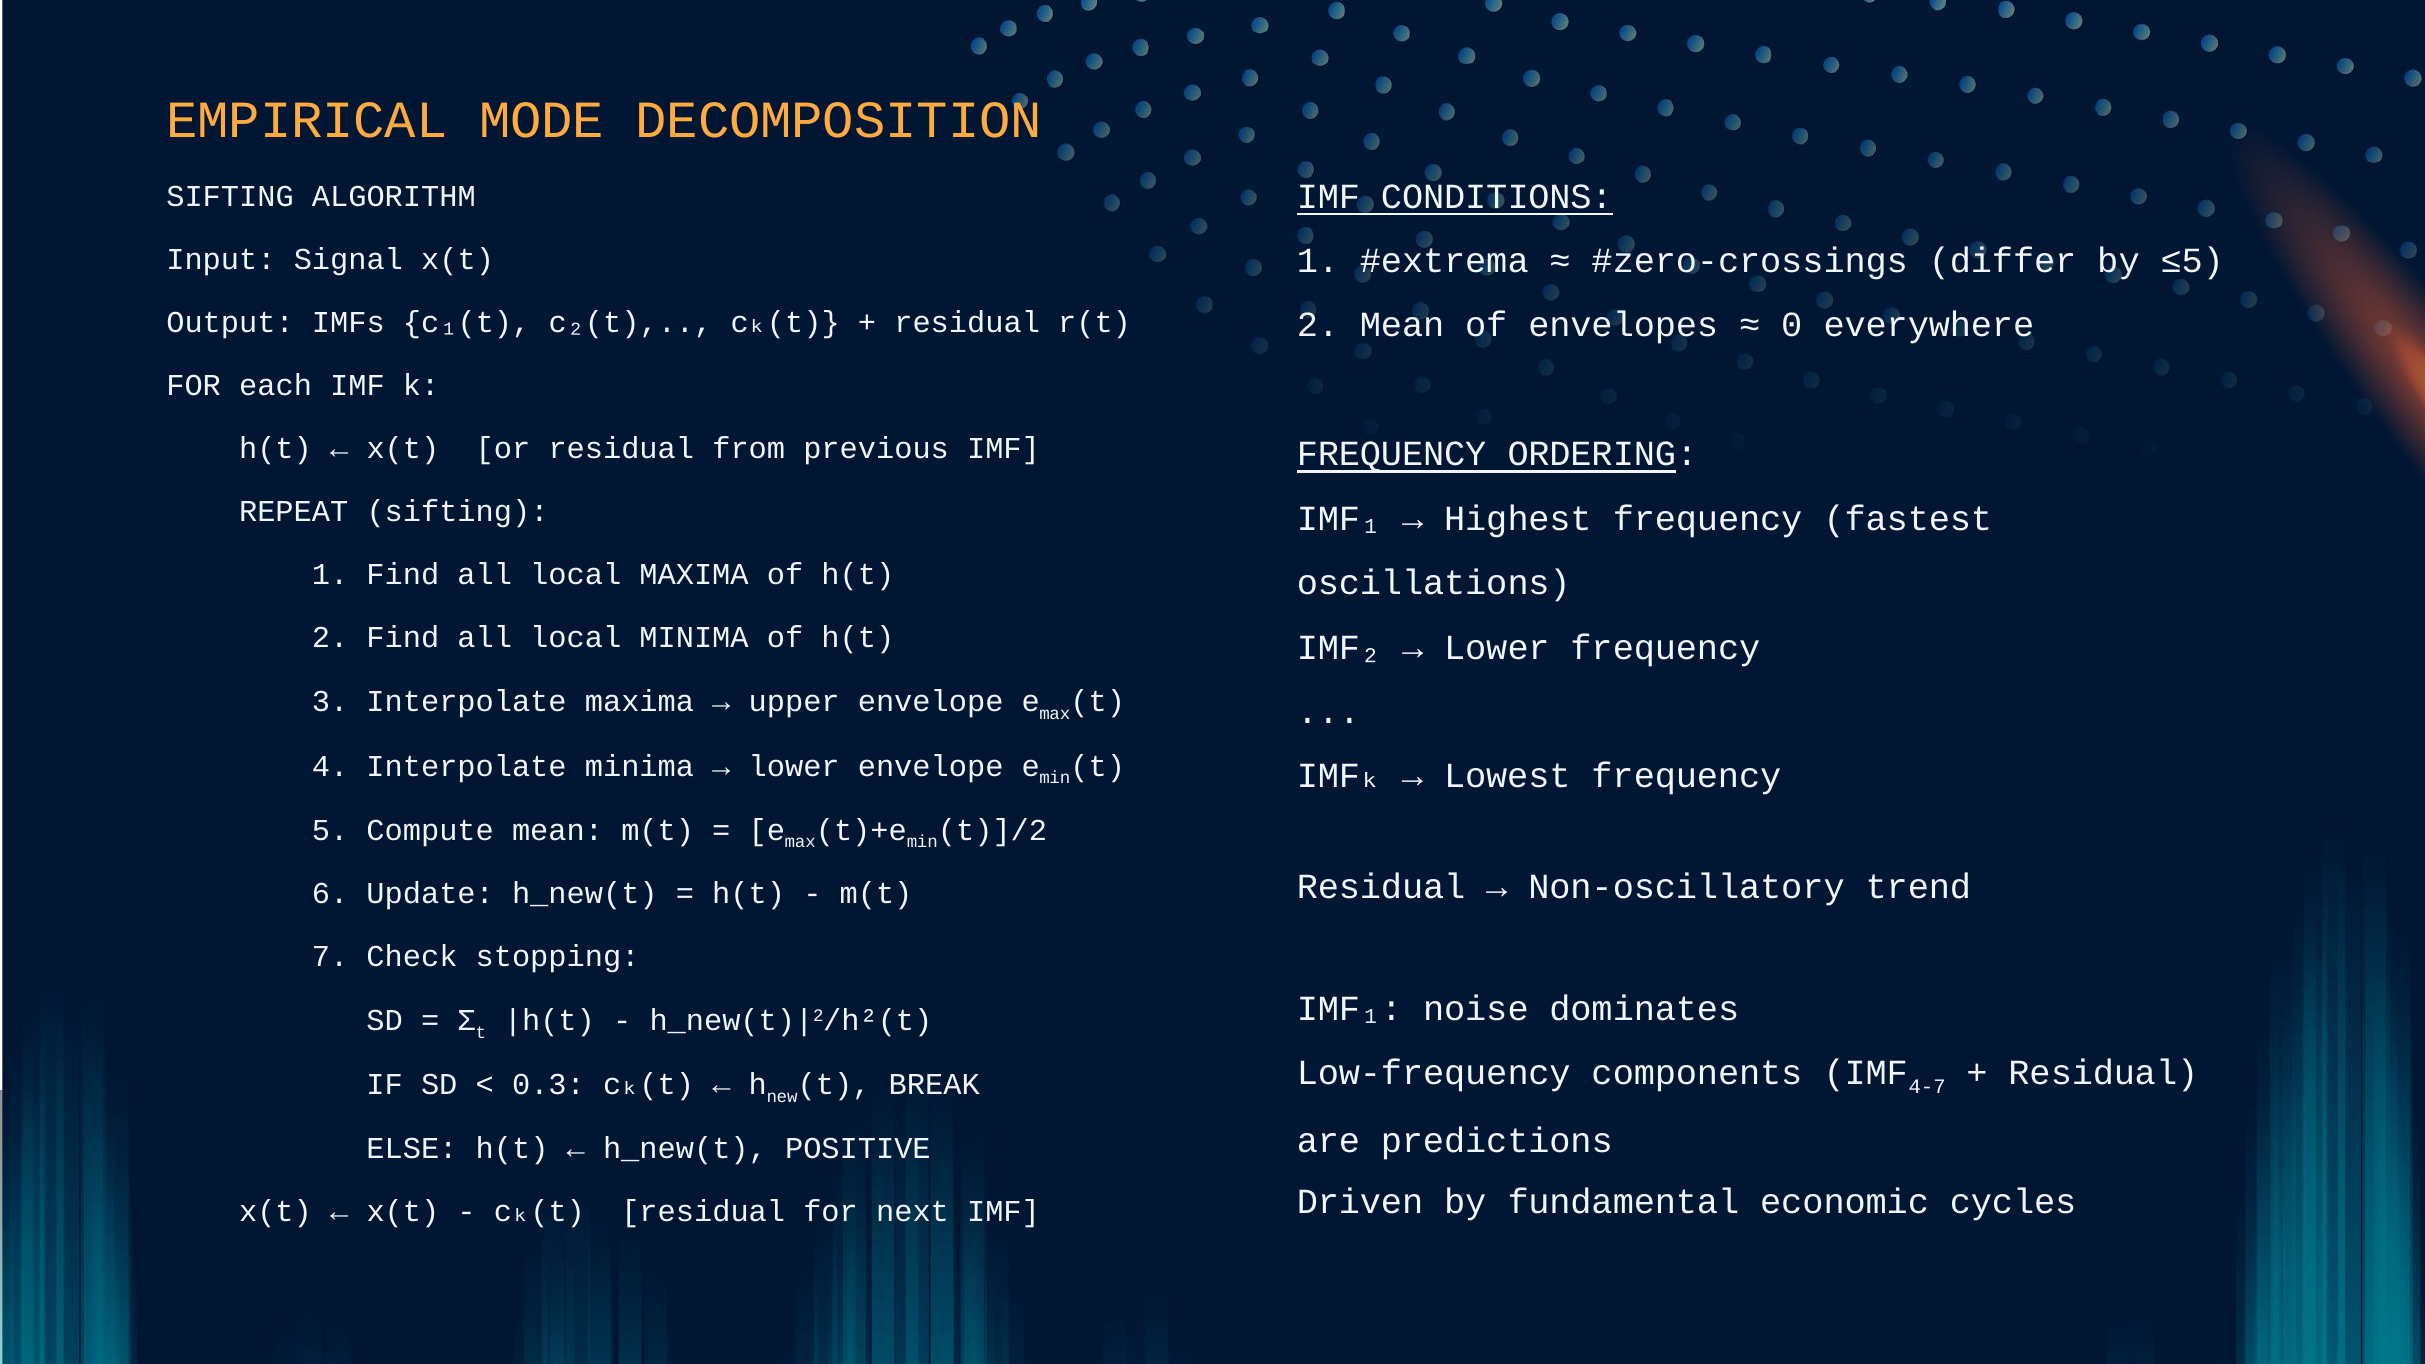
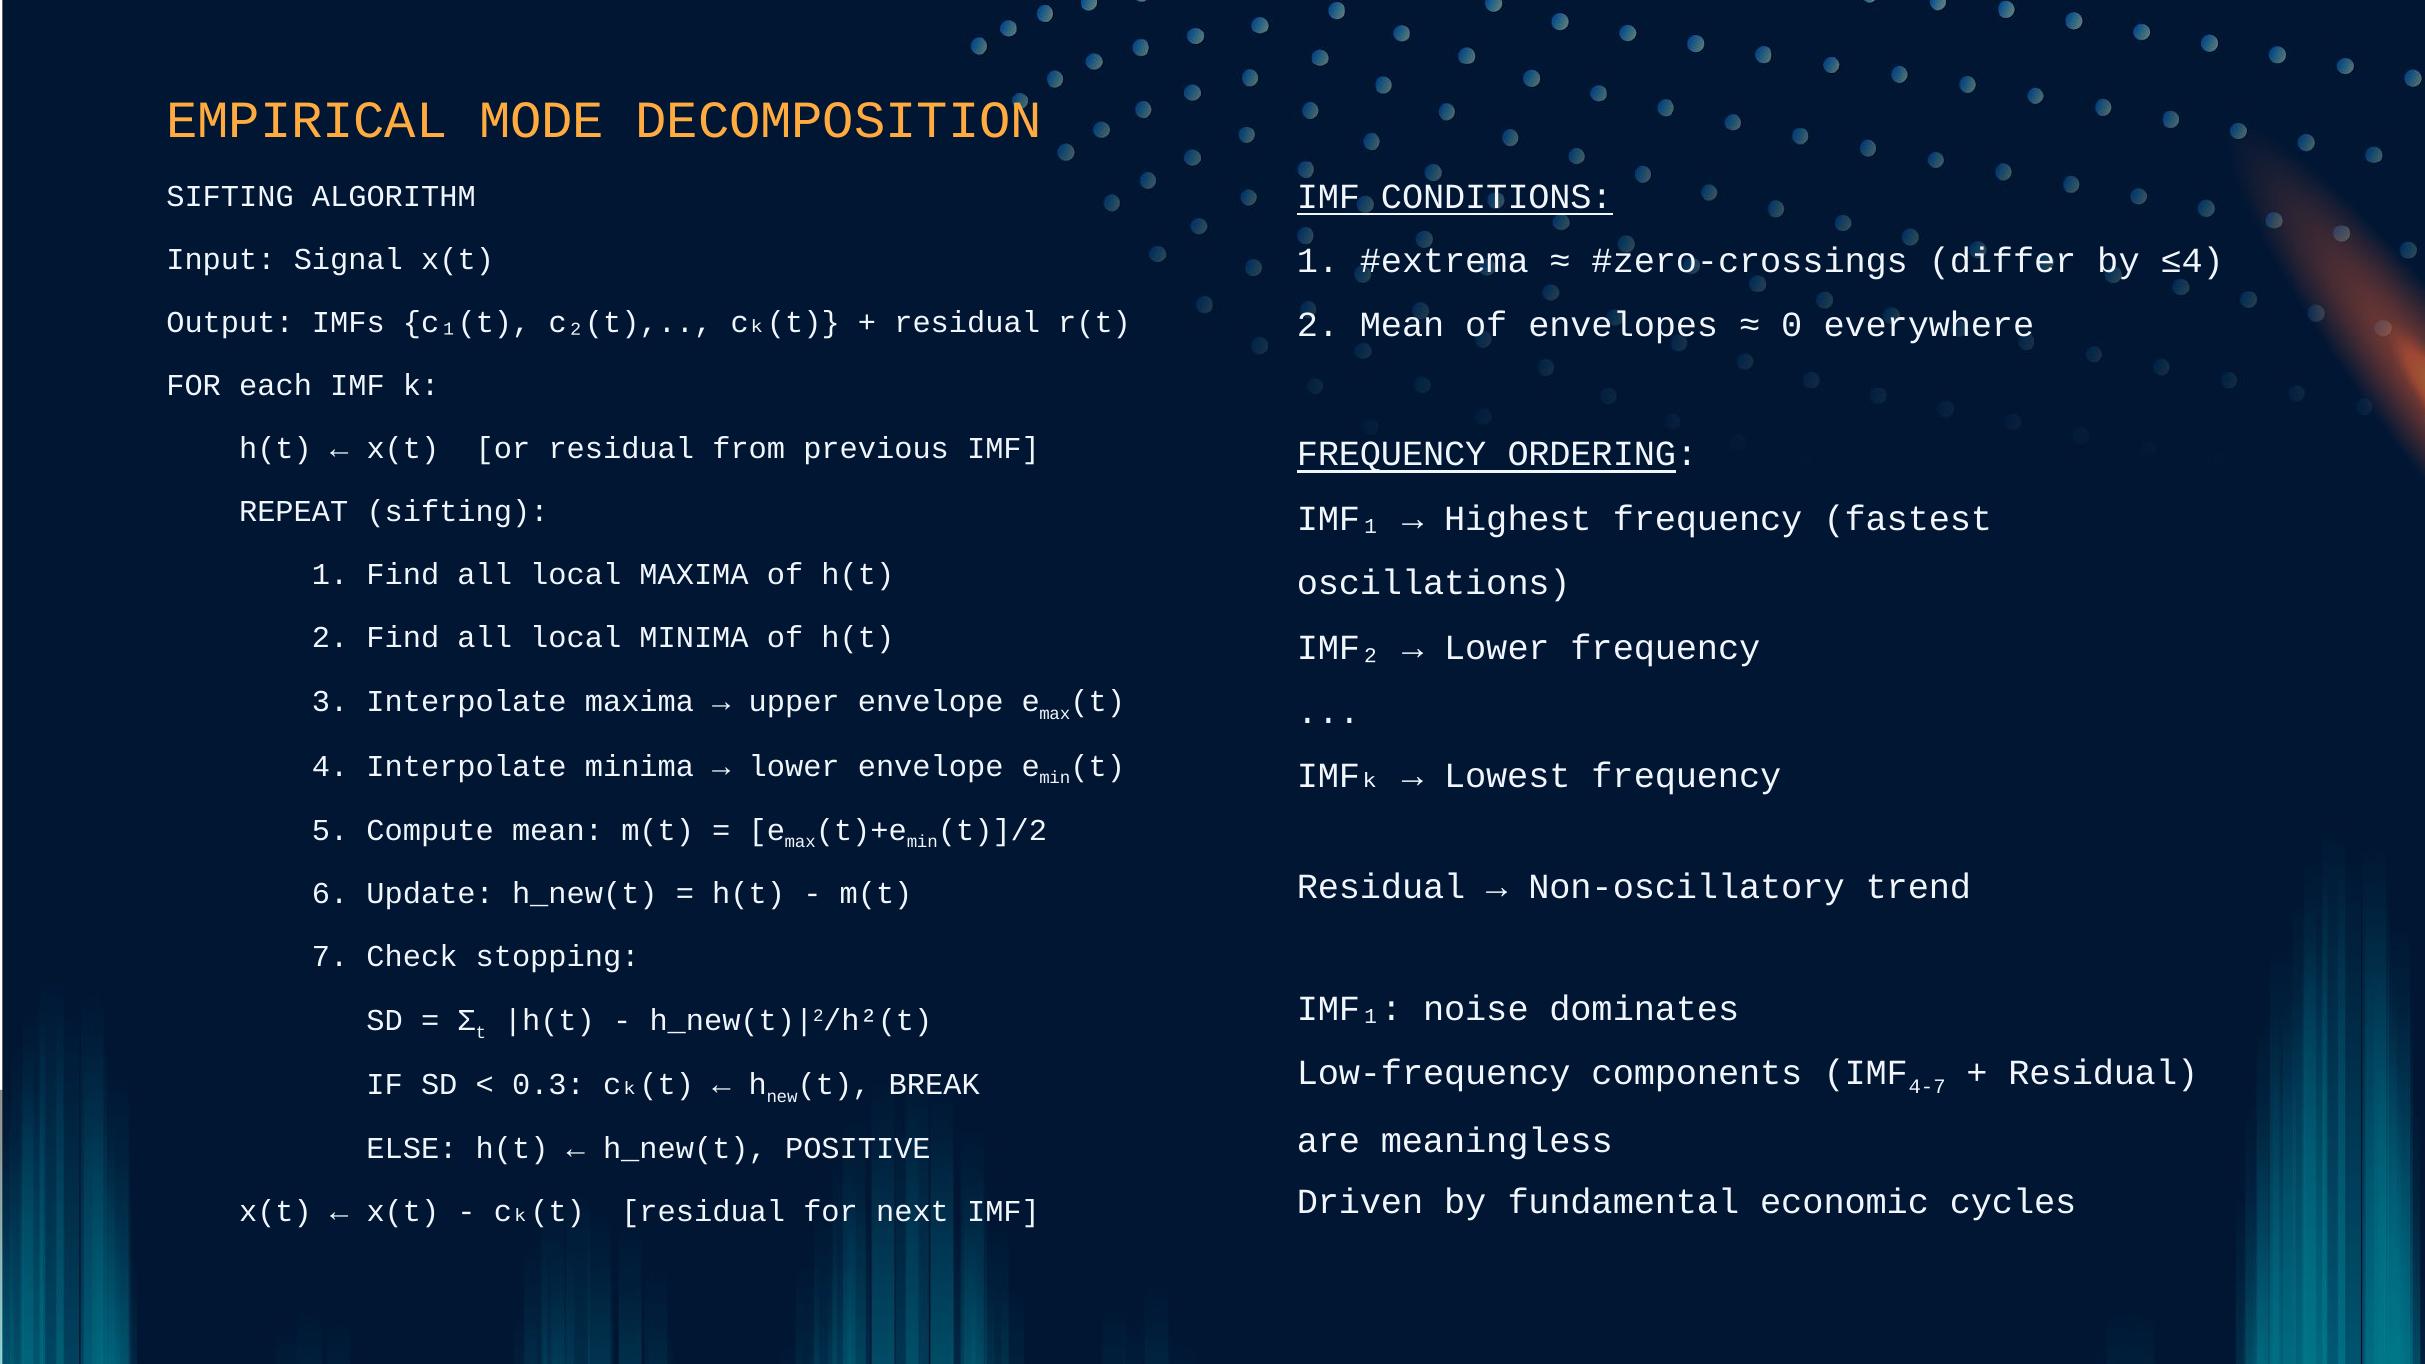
≤5: ≤5 -> ≤4
predictions: predictions -> meaningless
